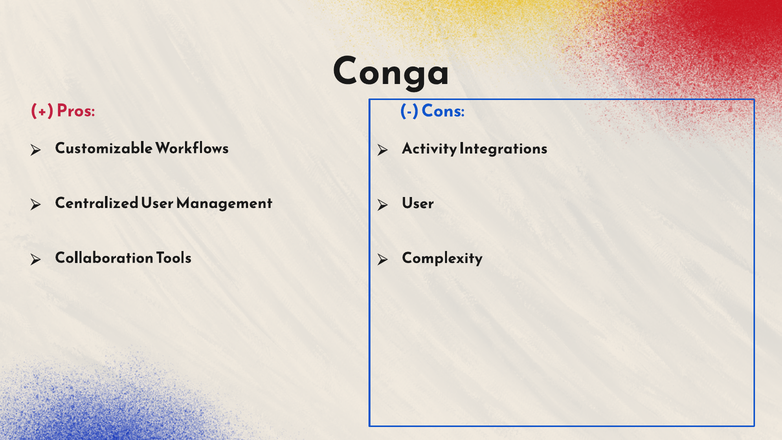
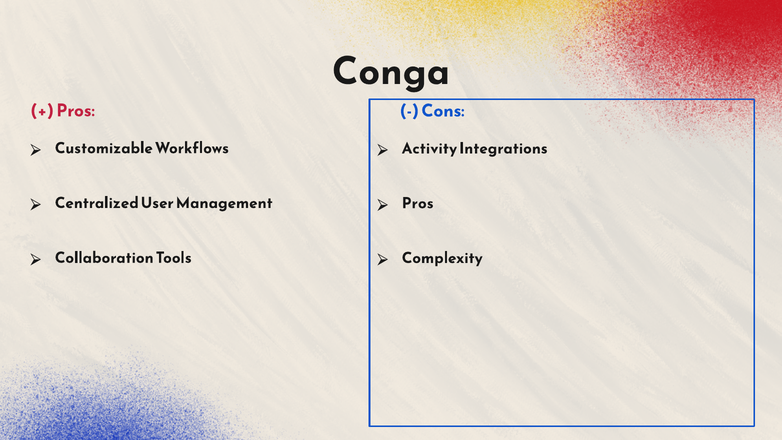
User at (418, 203): User -> Pros
